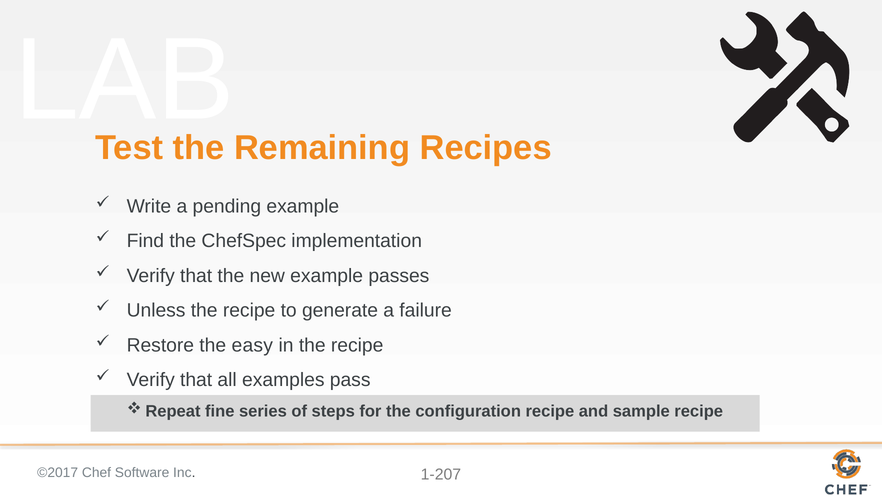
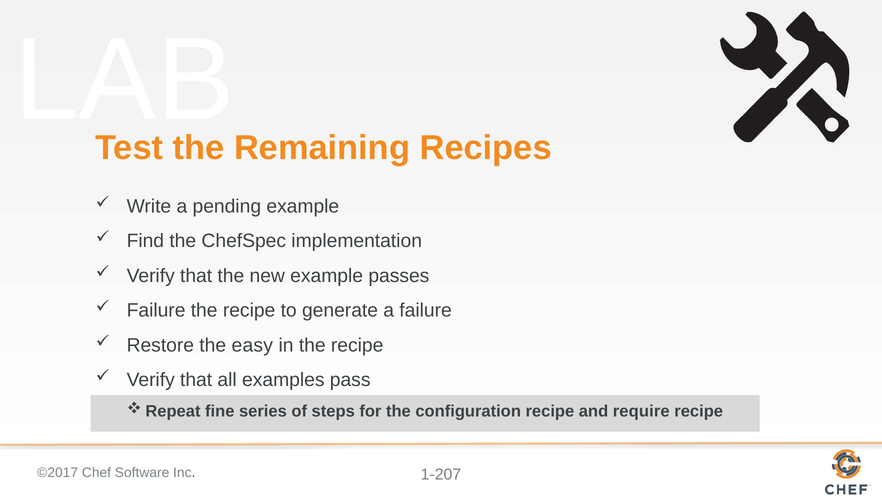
Unless at (156, 311): Unless -> Failure
sample: sample -> require
